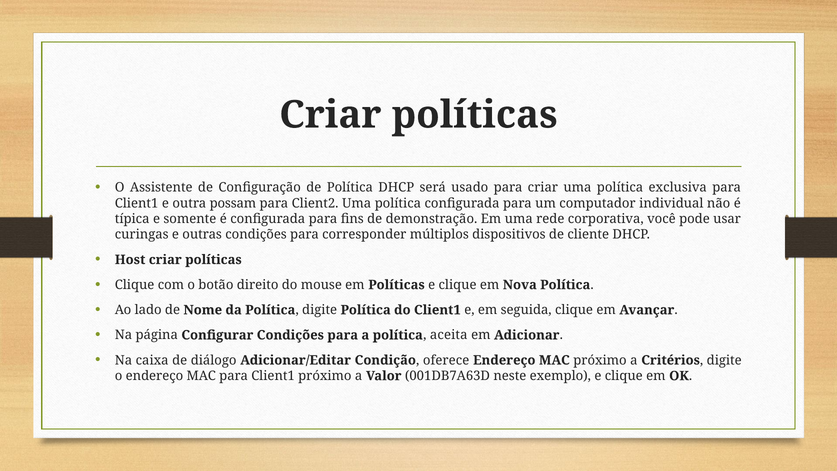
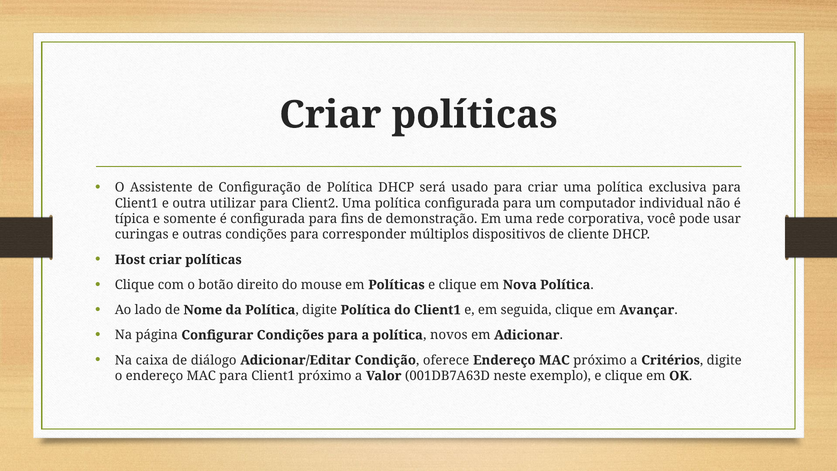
possam: possam -> utilizar
aceita: aceita -> novos
